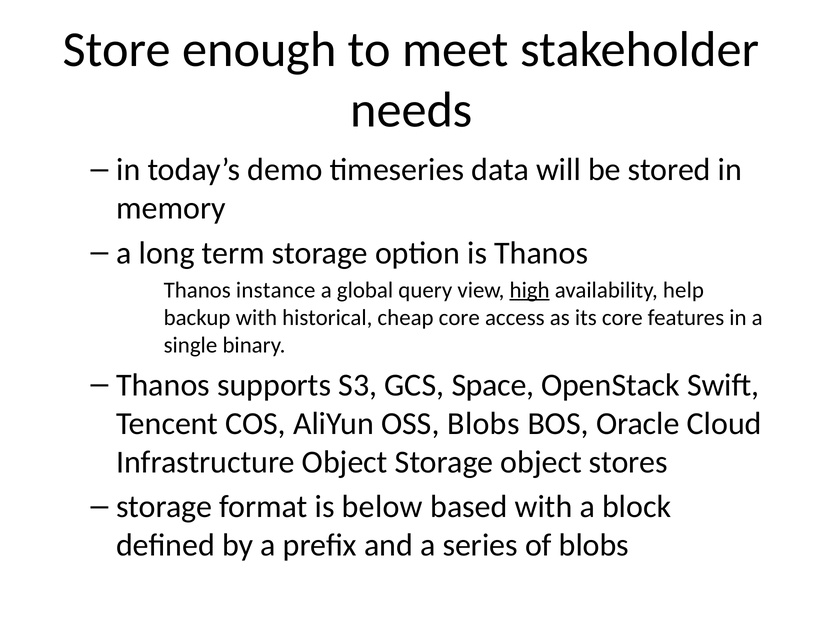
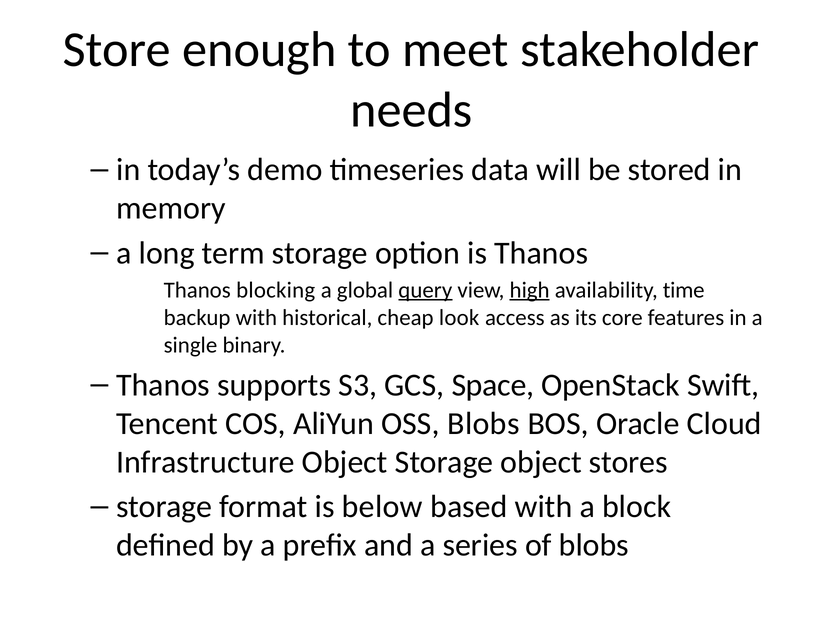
instance: instance -> blocking
query underline: none -> present
help: help -> time
cheap core: core -> look
